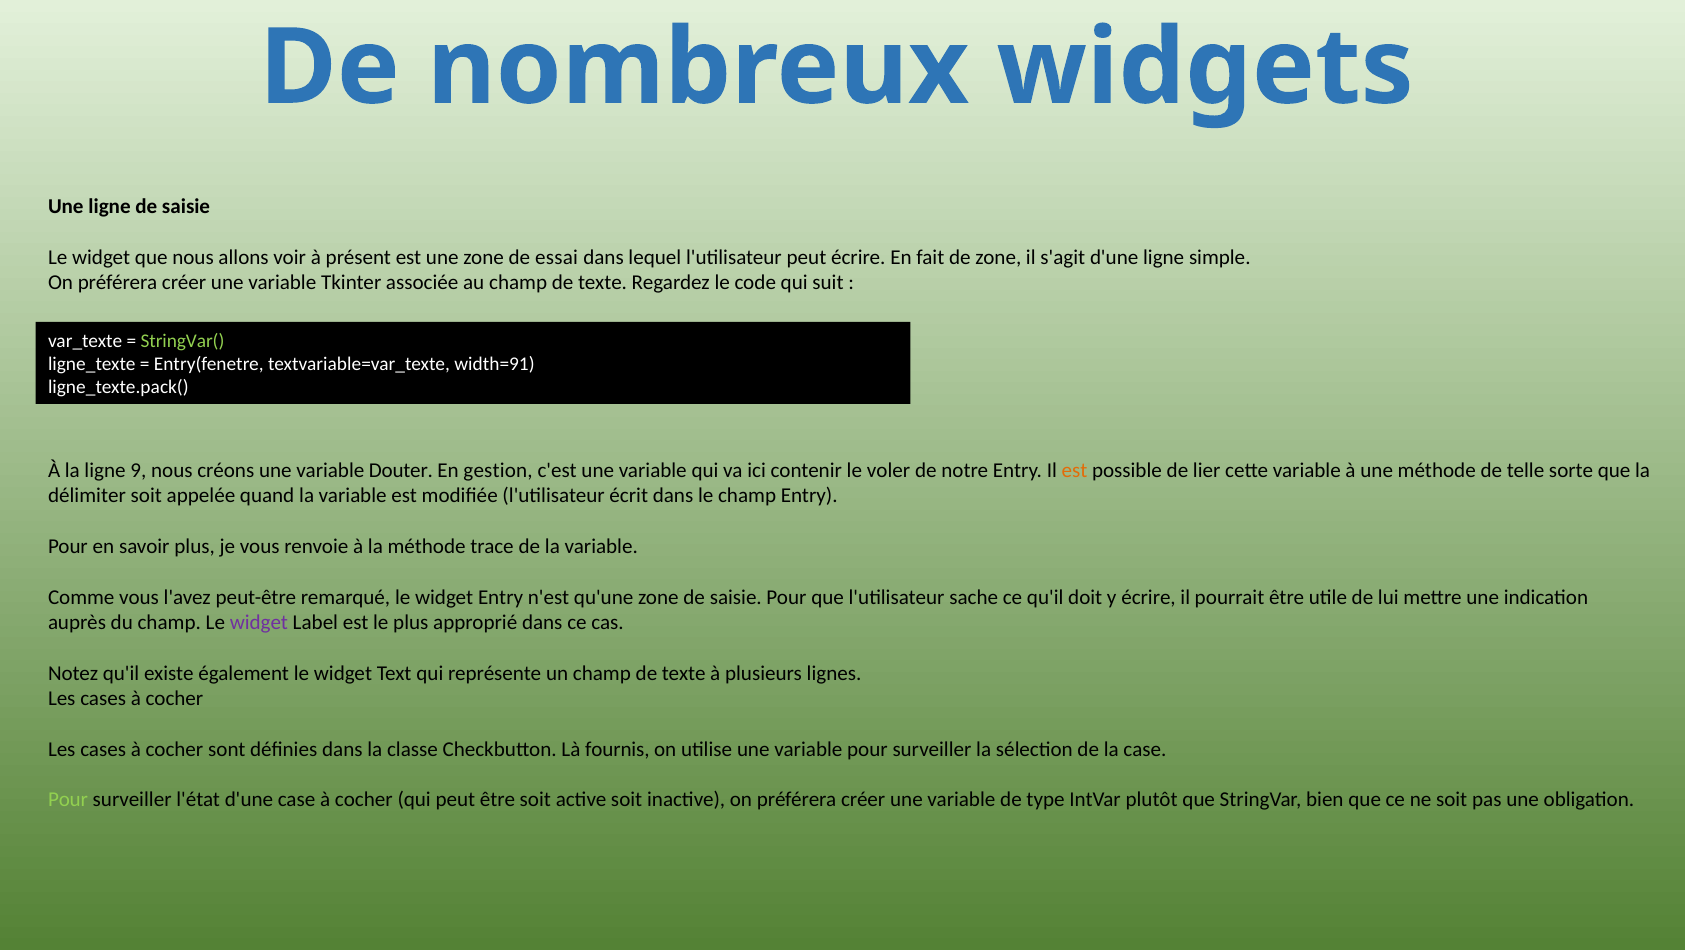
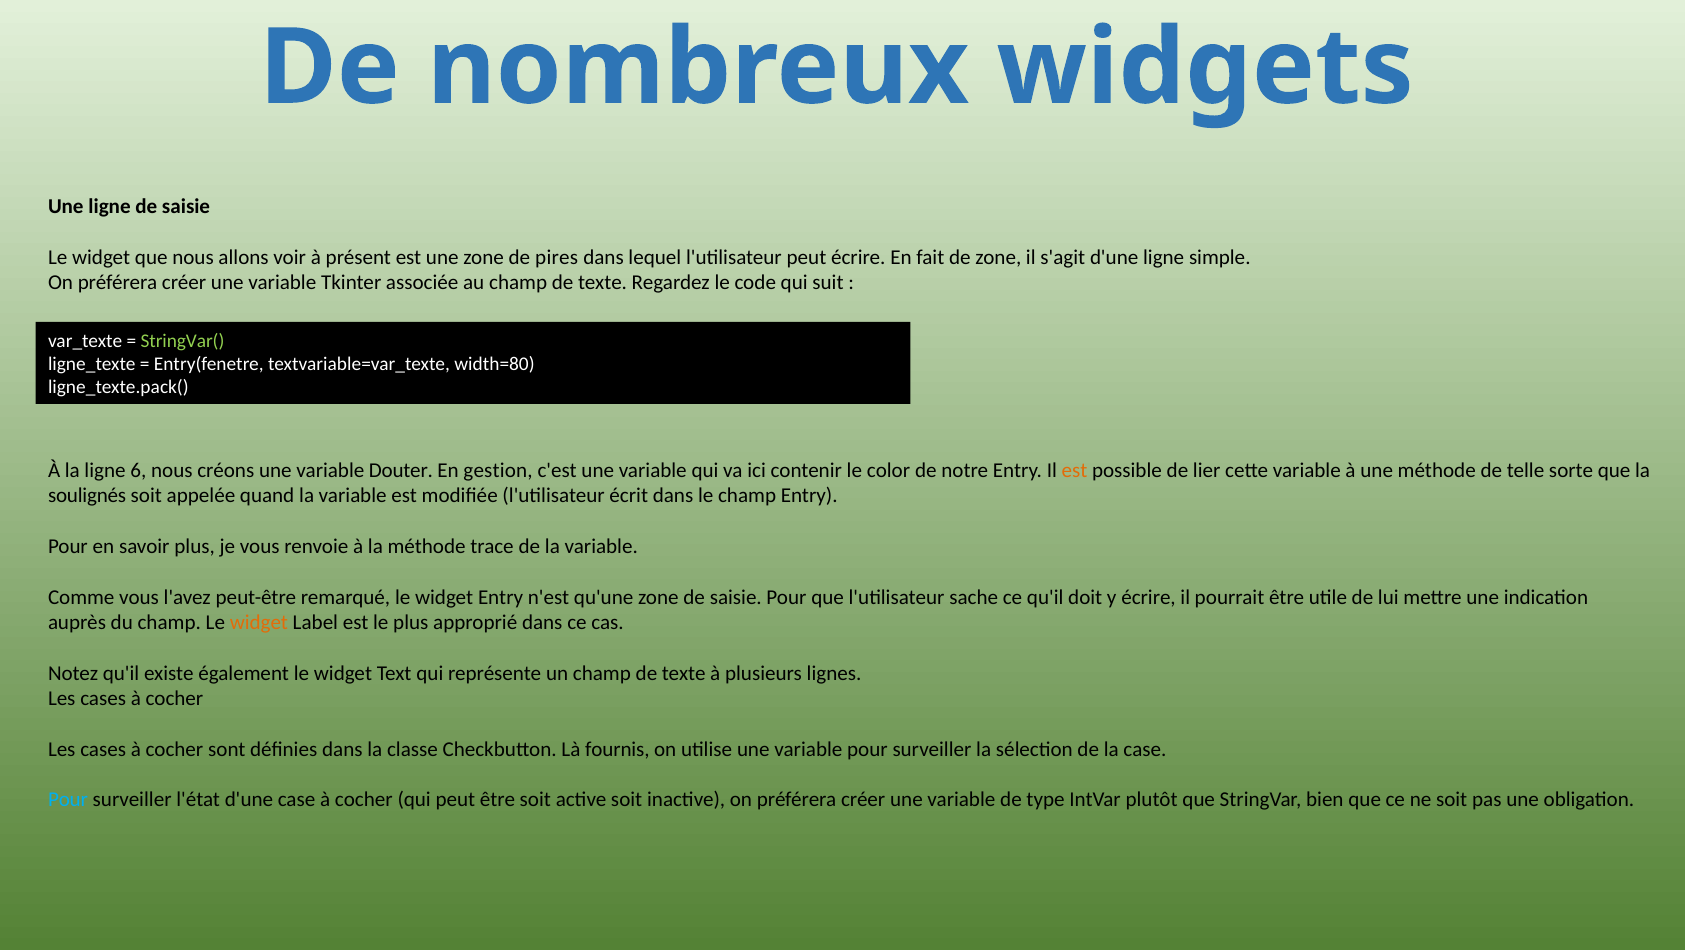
essai: essai -> pires
width=91: width=91 -> width=80
9: 9 -> 6
voler: voler -> color
délimiter: délimiter -> soulignés
widget at (259, 623) colour: purple -> orange
Pour at (68, 800) colour: light green -> light blue
